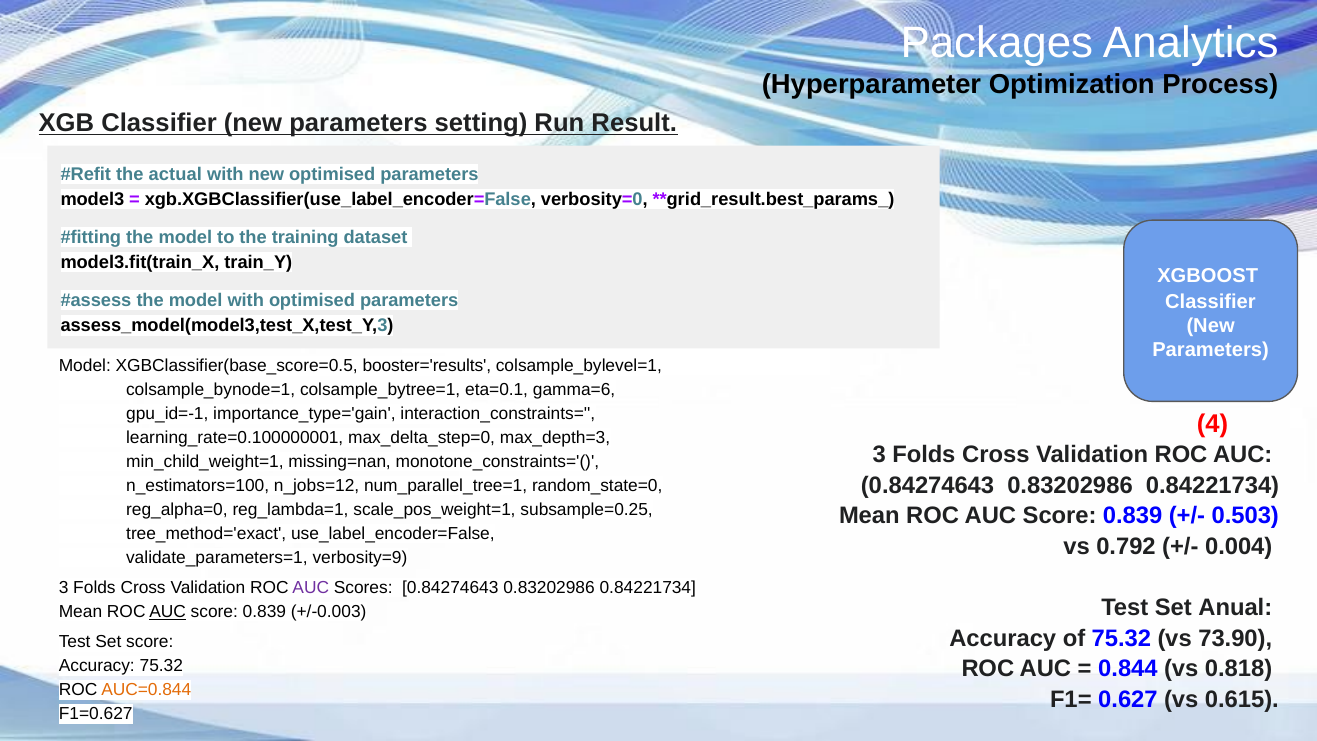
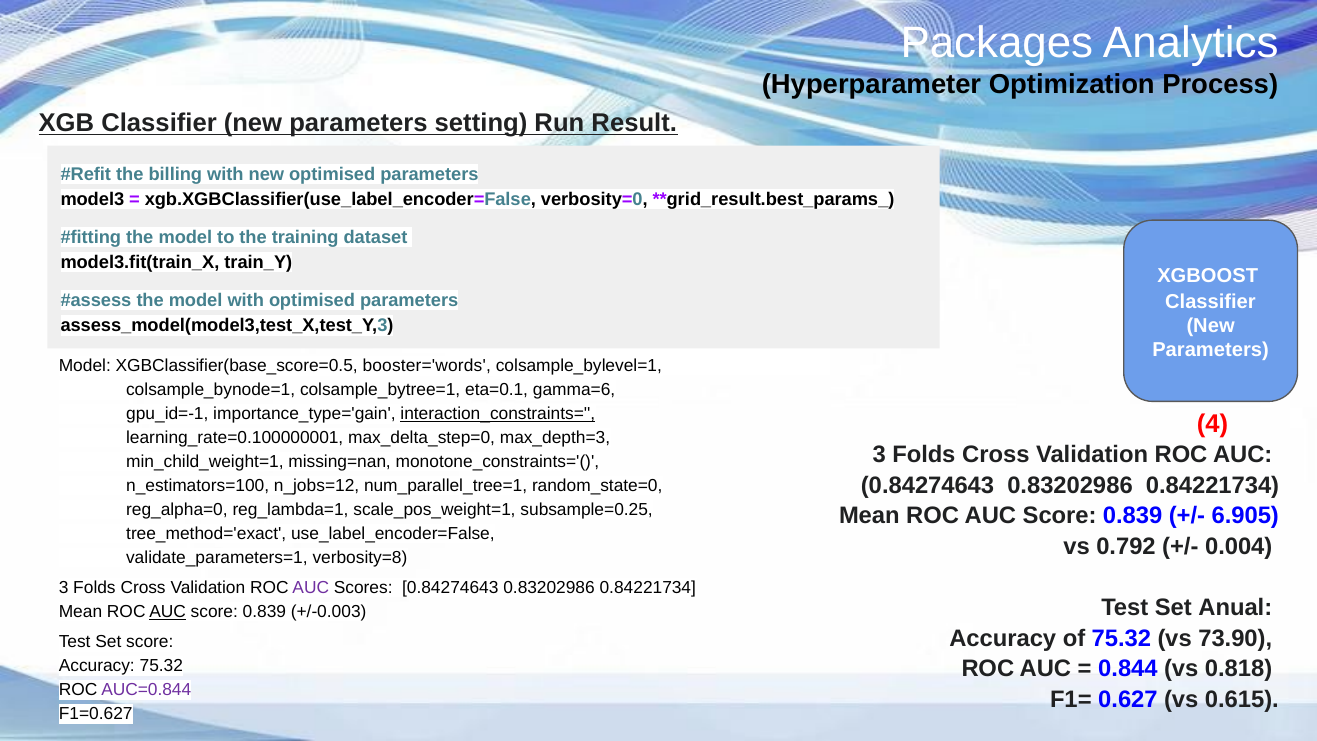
actual: actual -> billing
booster='results: booster='results -> booster='words
interaction_constraints= underline: none -> present
0.503: 0.503 -> 6.905
verbosity=9: verbosity=9 -> verbosity=8
AUC=0.844 colour: orange -> purple
